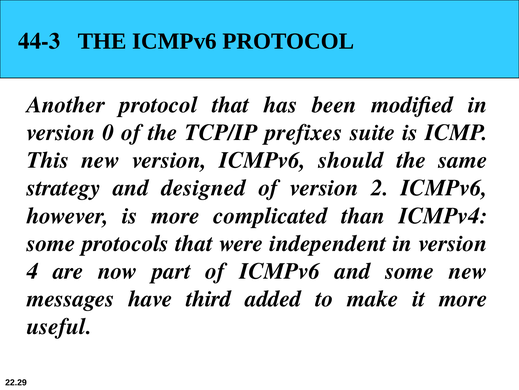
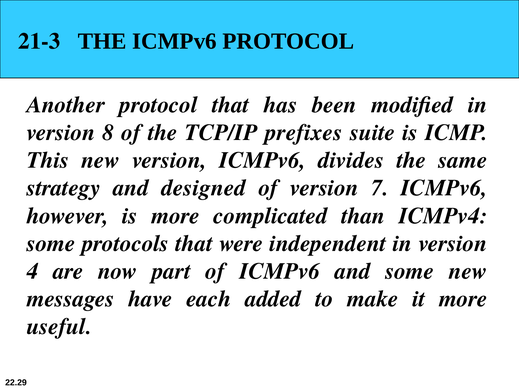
44-3: 44-3 -> 21-3
0: 0 -> 8
should: should -> divides
2: 2 -> 7
third: third -> each
